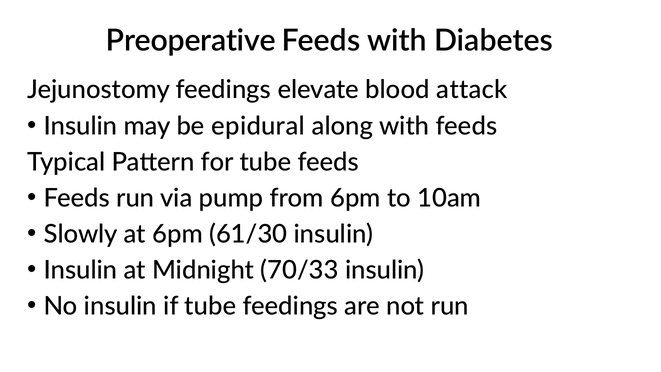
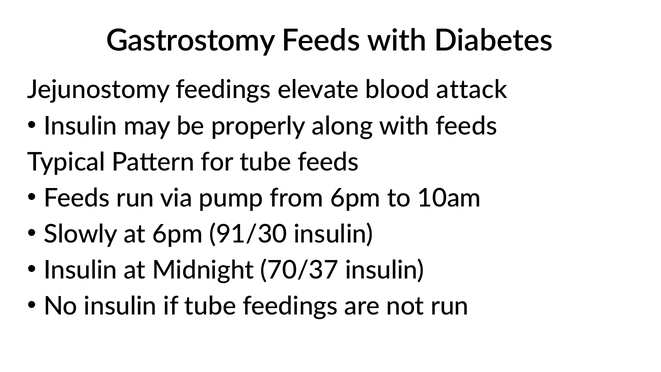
Preoperative: Preoperative -> Gastrostomy
epidural: epidural -> properly
61/30: 61/30 -> 91/30
70/33: 70/33 -> 70/37
